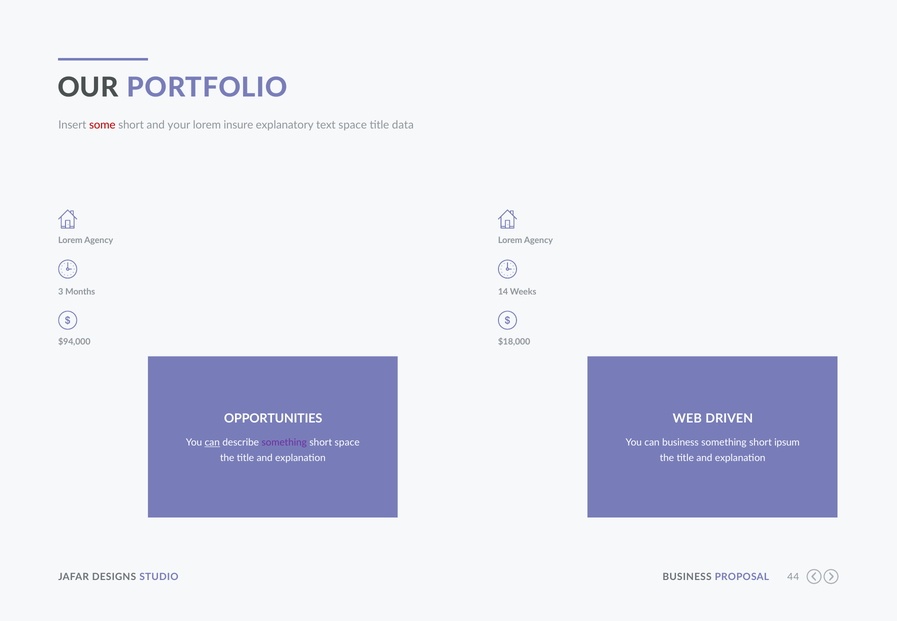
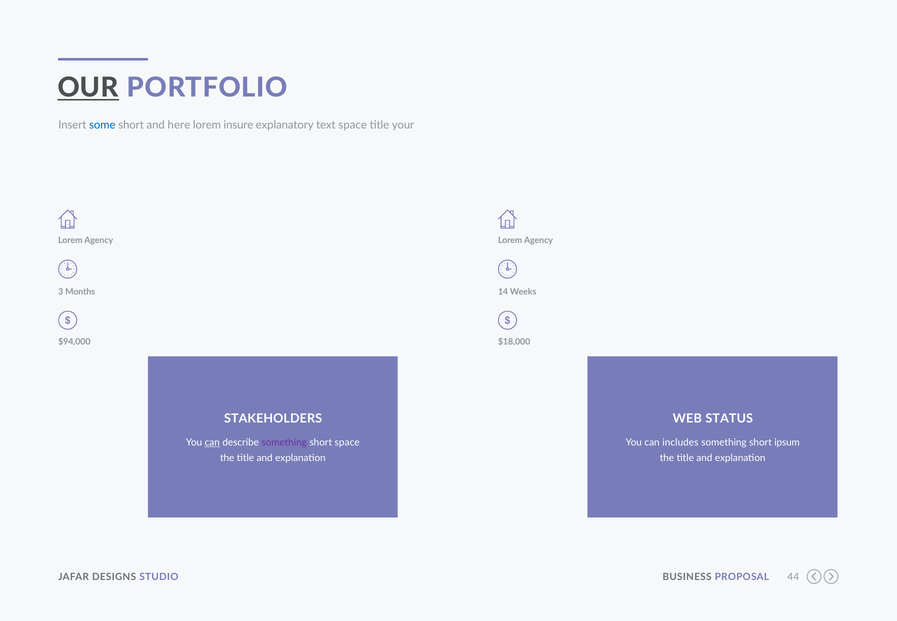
OUR underline: none -> present
some colour: red -> blue
your: your -> here
data: data -> your
OPPORTUNITIES: OPPORTUNITIES -> STAKEHOLDERS
DRIVEN: DRIVEN -> STATUS
can business: business -> includes
